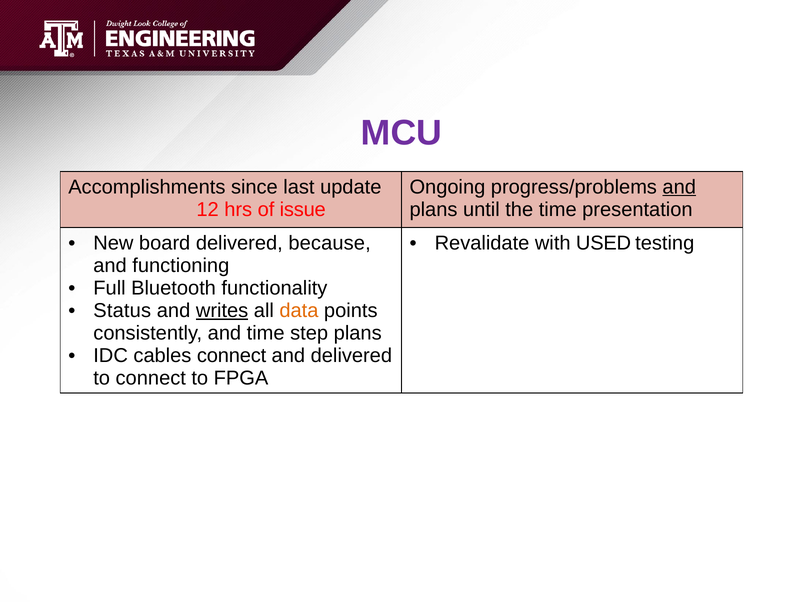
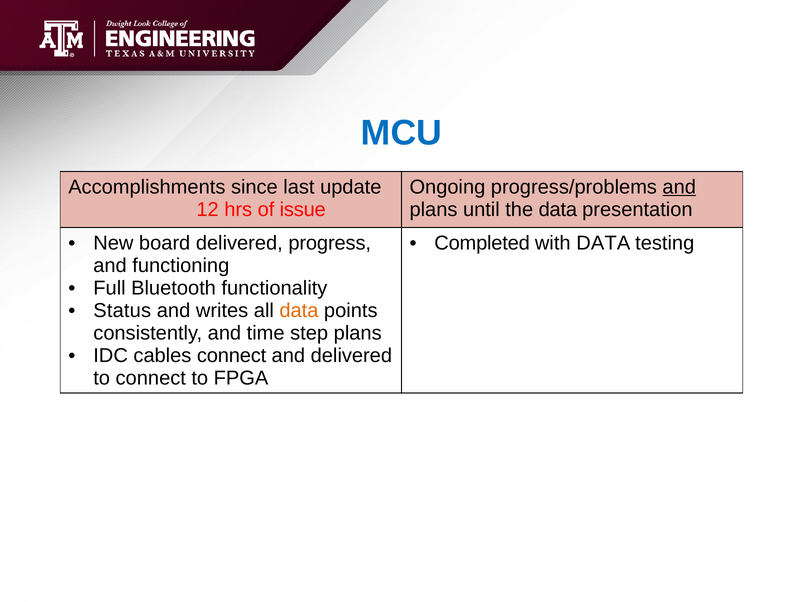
MCU colour: purple -> blue
the time: time -> data
because: because -> progress
Revalidate: Revalidate -> Completed
with USED: USED -> DATA
writes underline: present -> none
